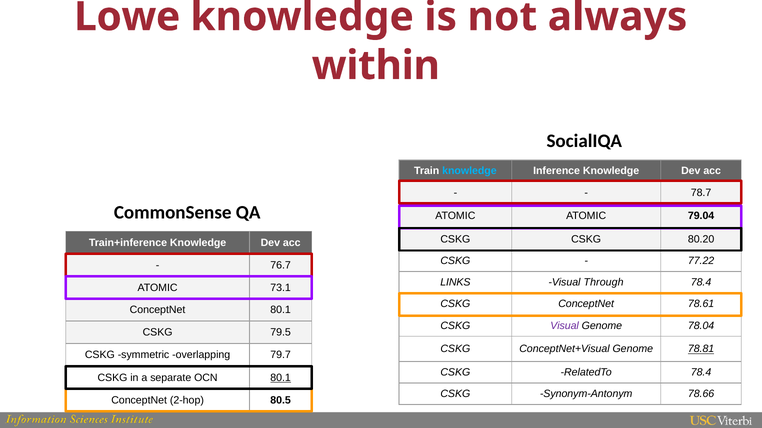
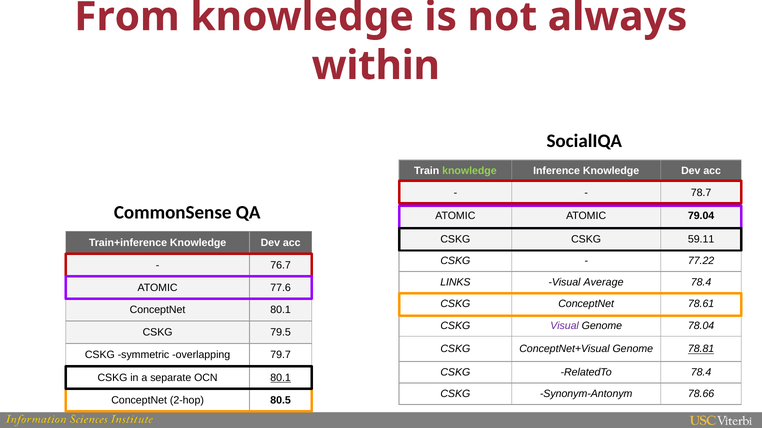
Lowe: Lowe -> From
knowledge at (469, 171) colour: light blue -> light green
80.20: 80.20 -> 59.11
Through: Through -> Average
73.1: 73.1 -> 77.6
